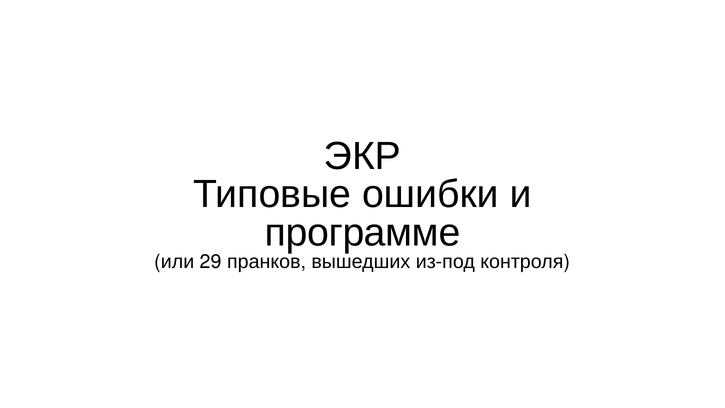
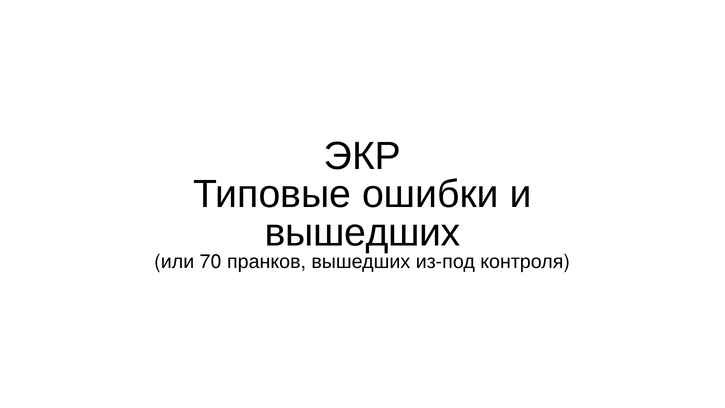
программе at (363, 232): программе -> вышедших
29: 29 -> 70
